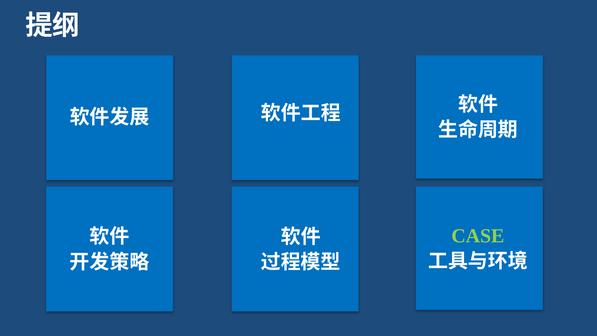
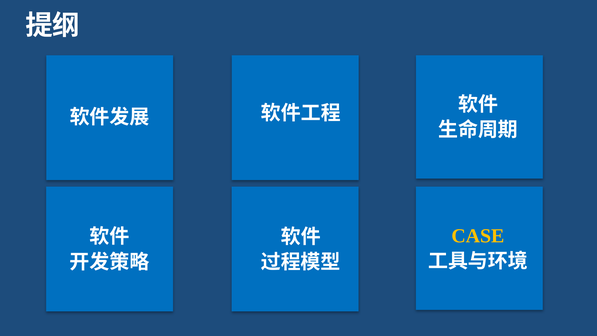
CASE colour: light green -> yellow
